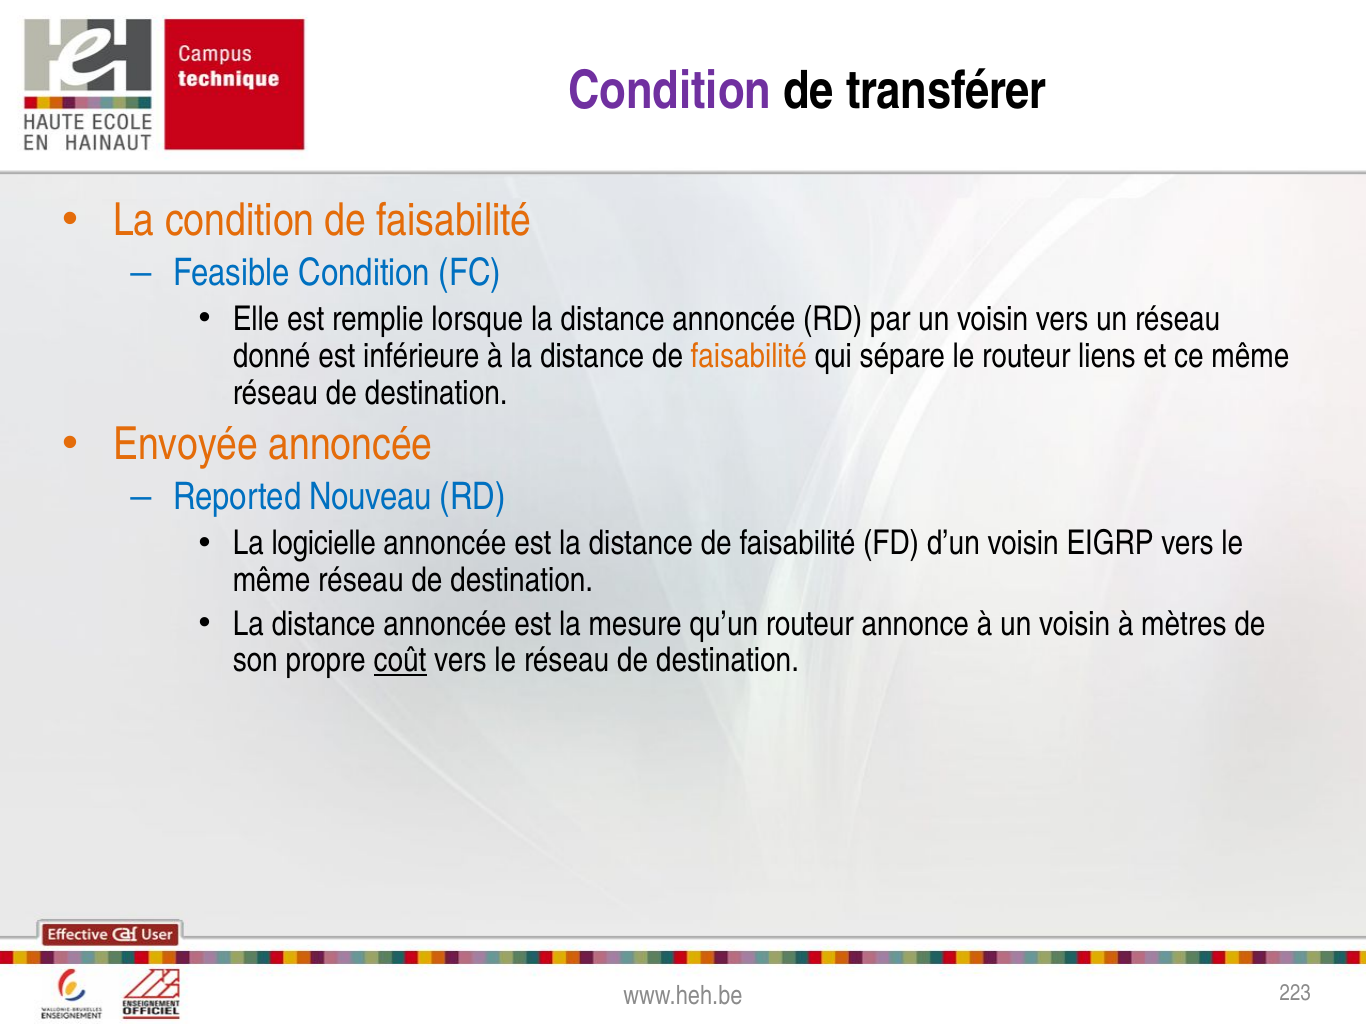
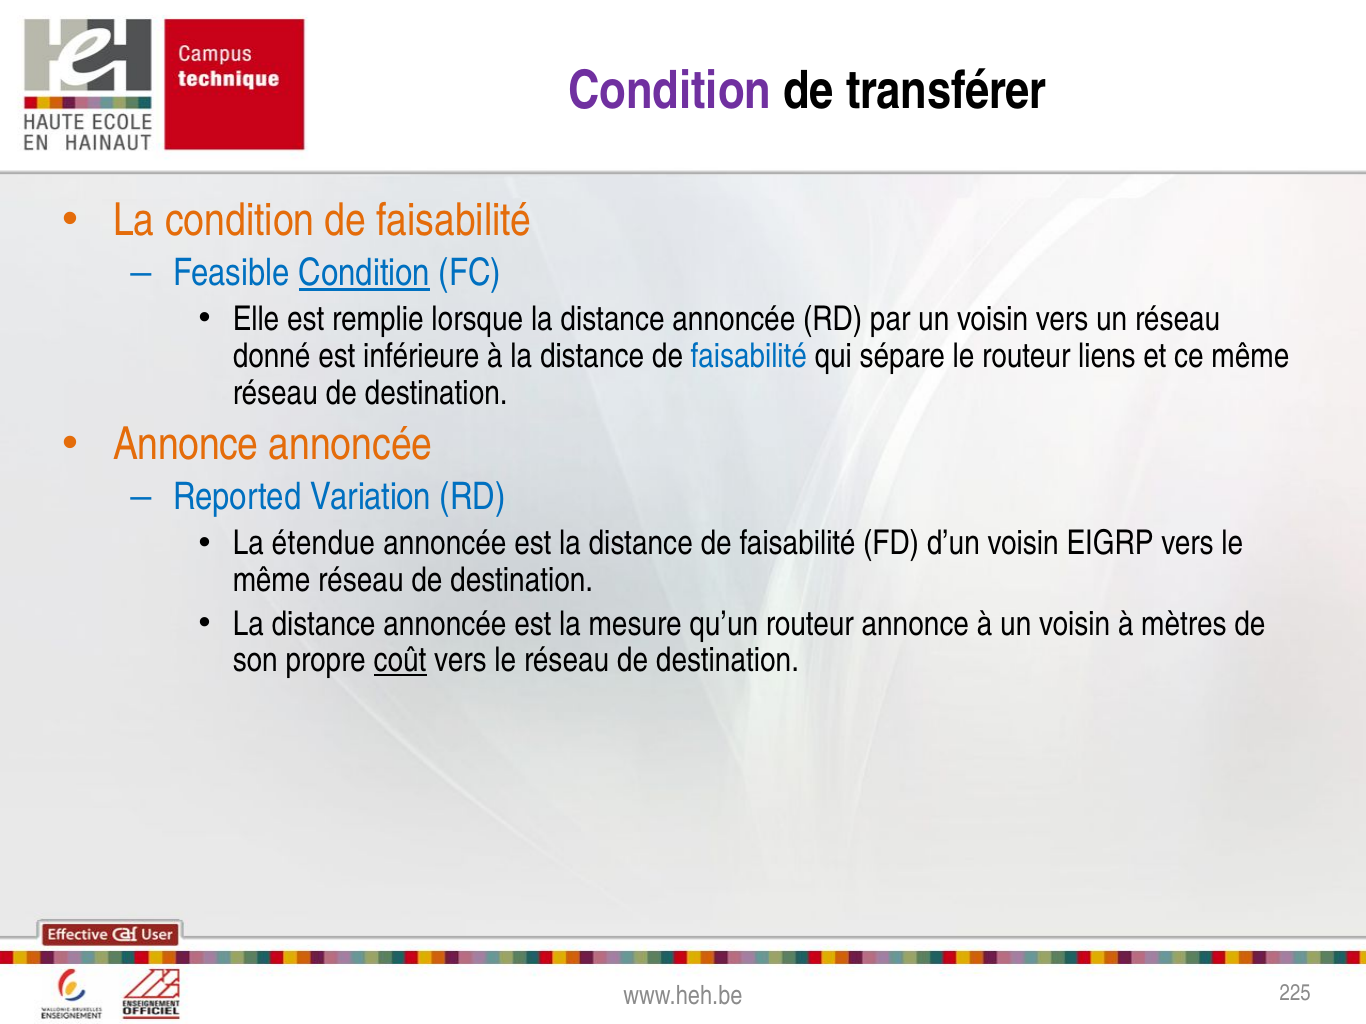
Condition at (364, 273) underline: none -> present
faisabilité at (749, 356) colour: orange -> blue
Envoyée at (186, 445): Envoyée -> Annonce
Nouveau: Nouveau -> Variation
logicielle: logicielle -> étendue
223: 223 -> 225
